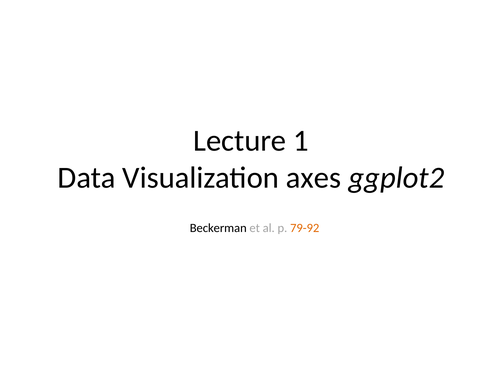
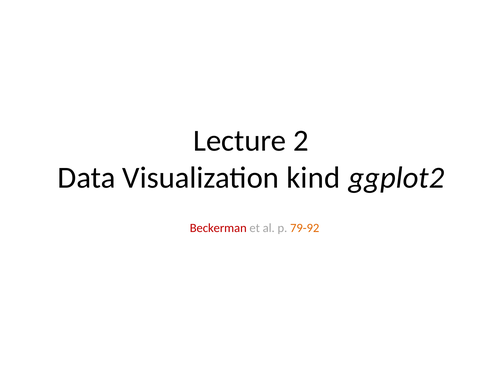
1: 1 -> 2
axes: axes -> kind
Beckerman colour: black -> red
